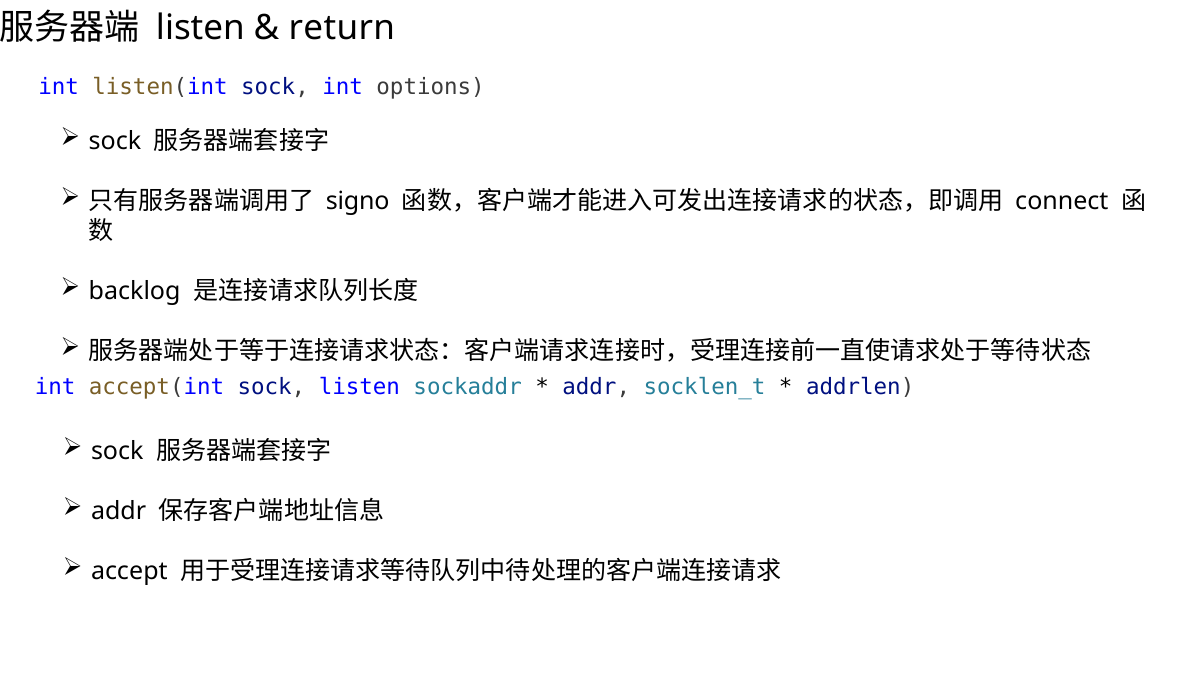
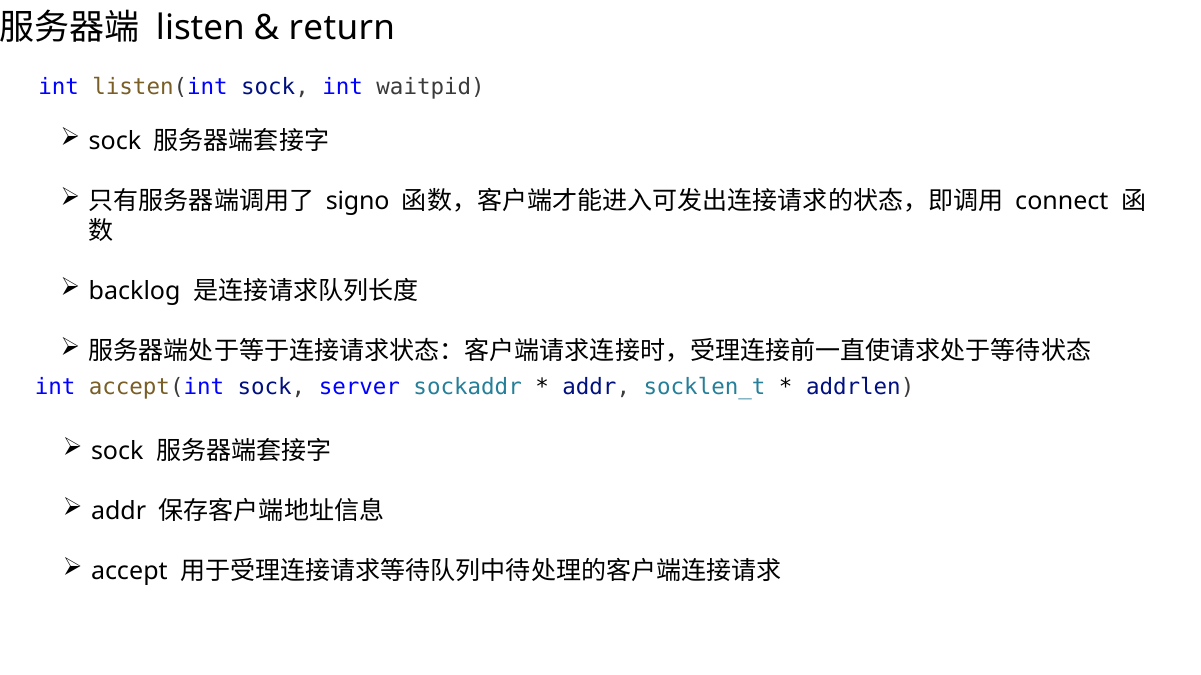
options: options -> waitpid
sock listen: listen -> server
